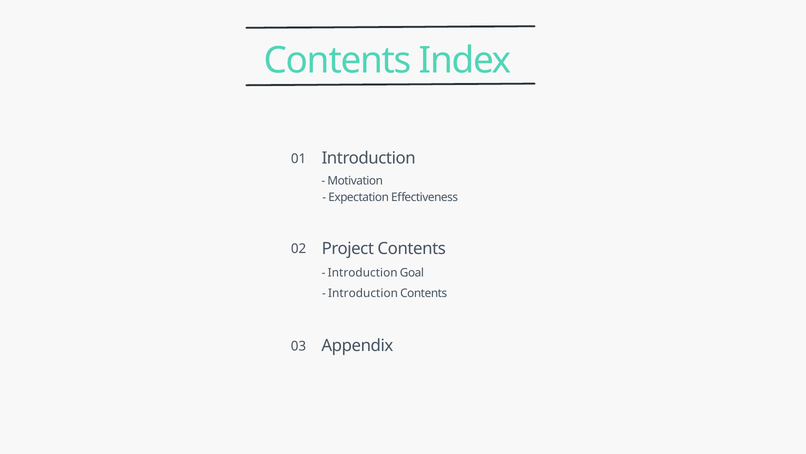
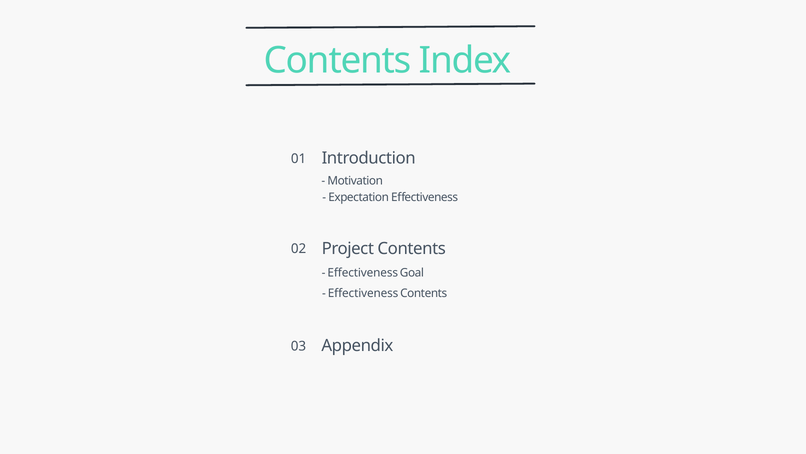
Introduction at (363, 273): Introduction -> Effectiveness
Introduction at (363, 293): Introduction -> Effectiveness
